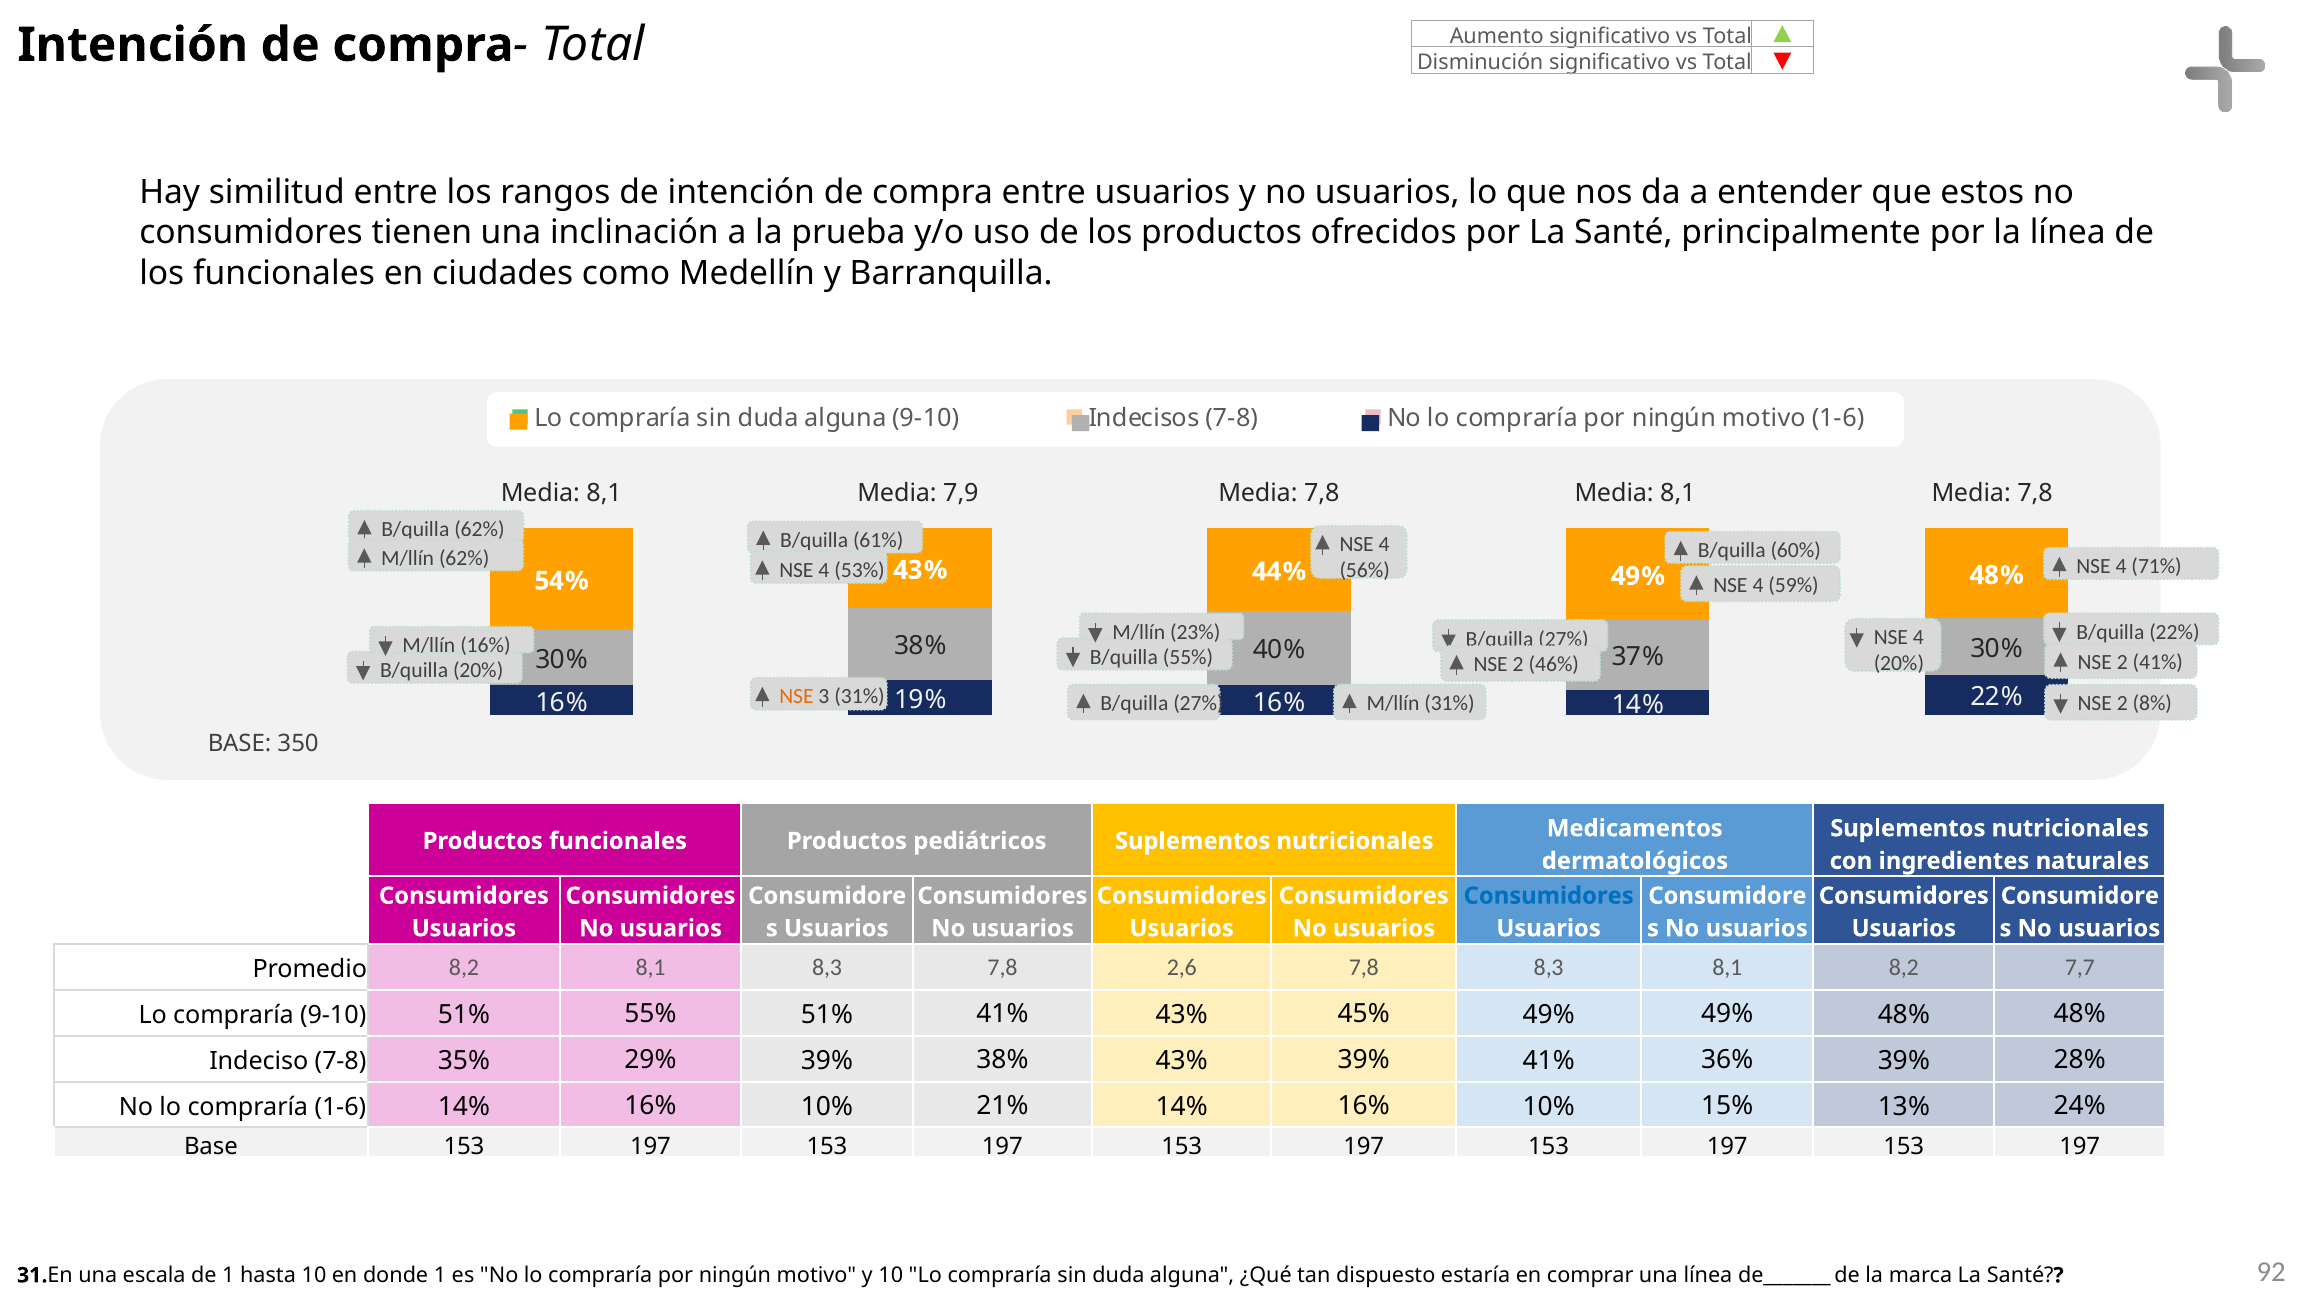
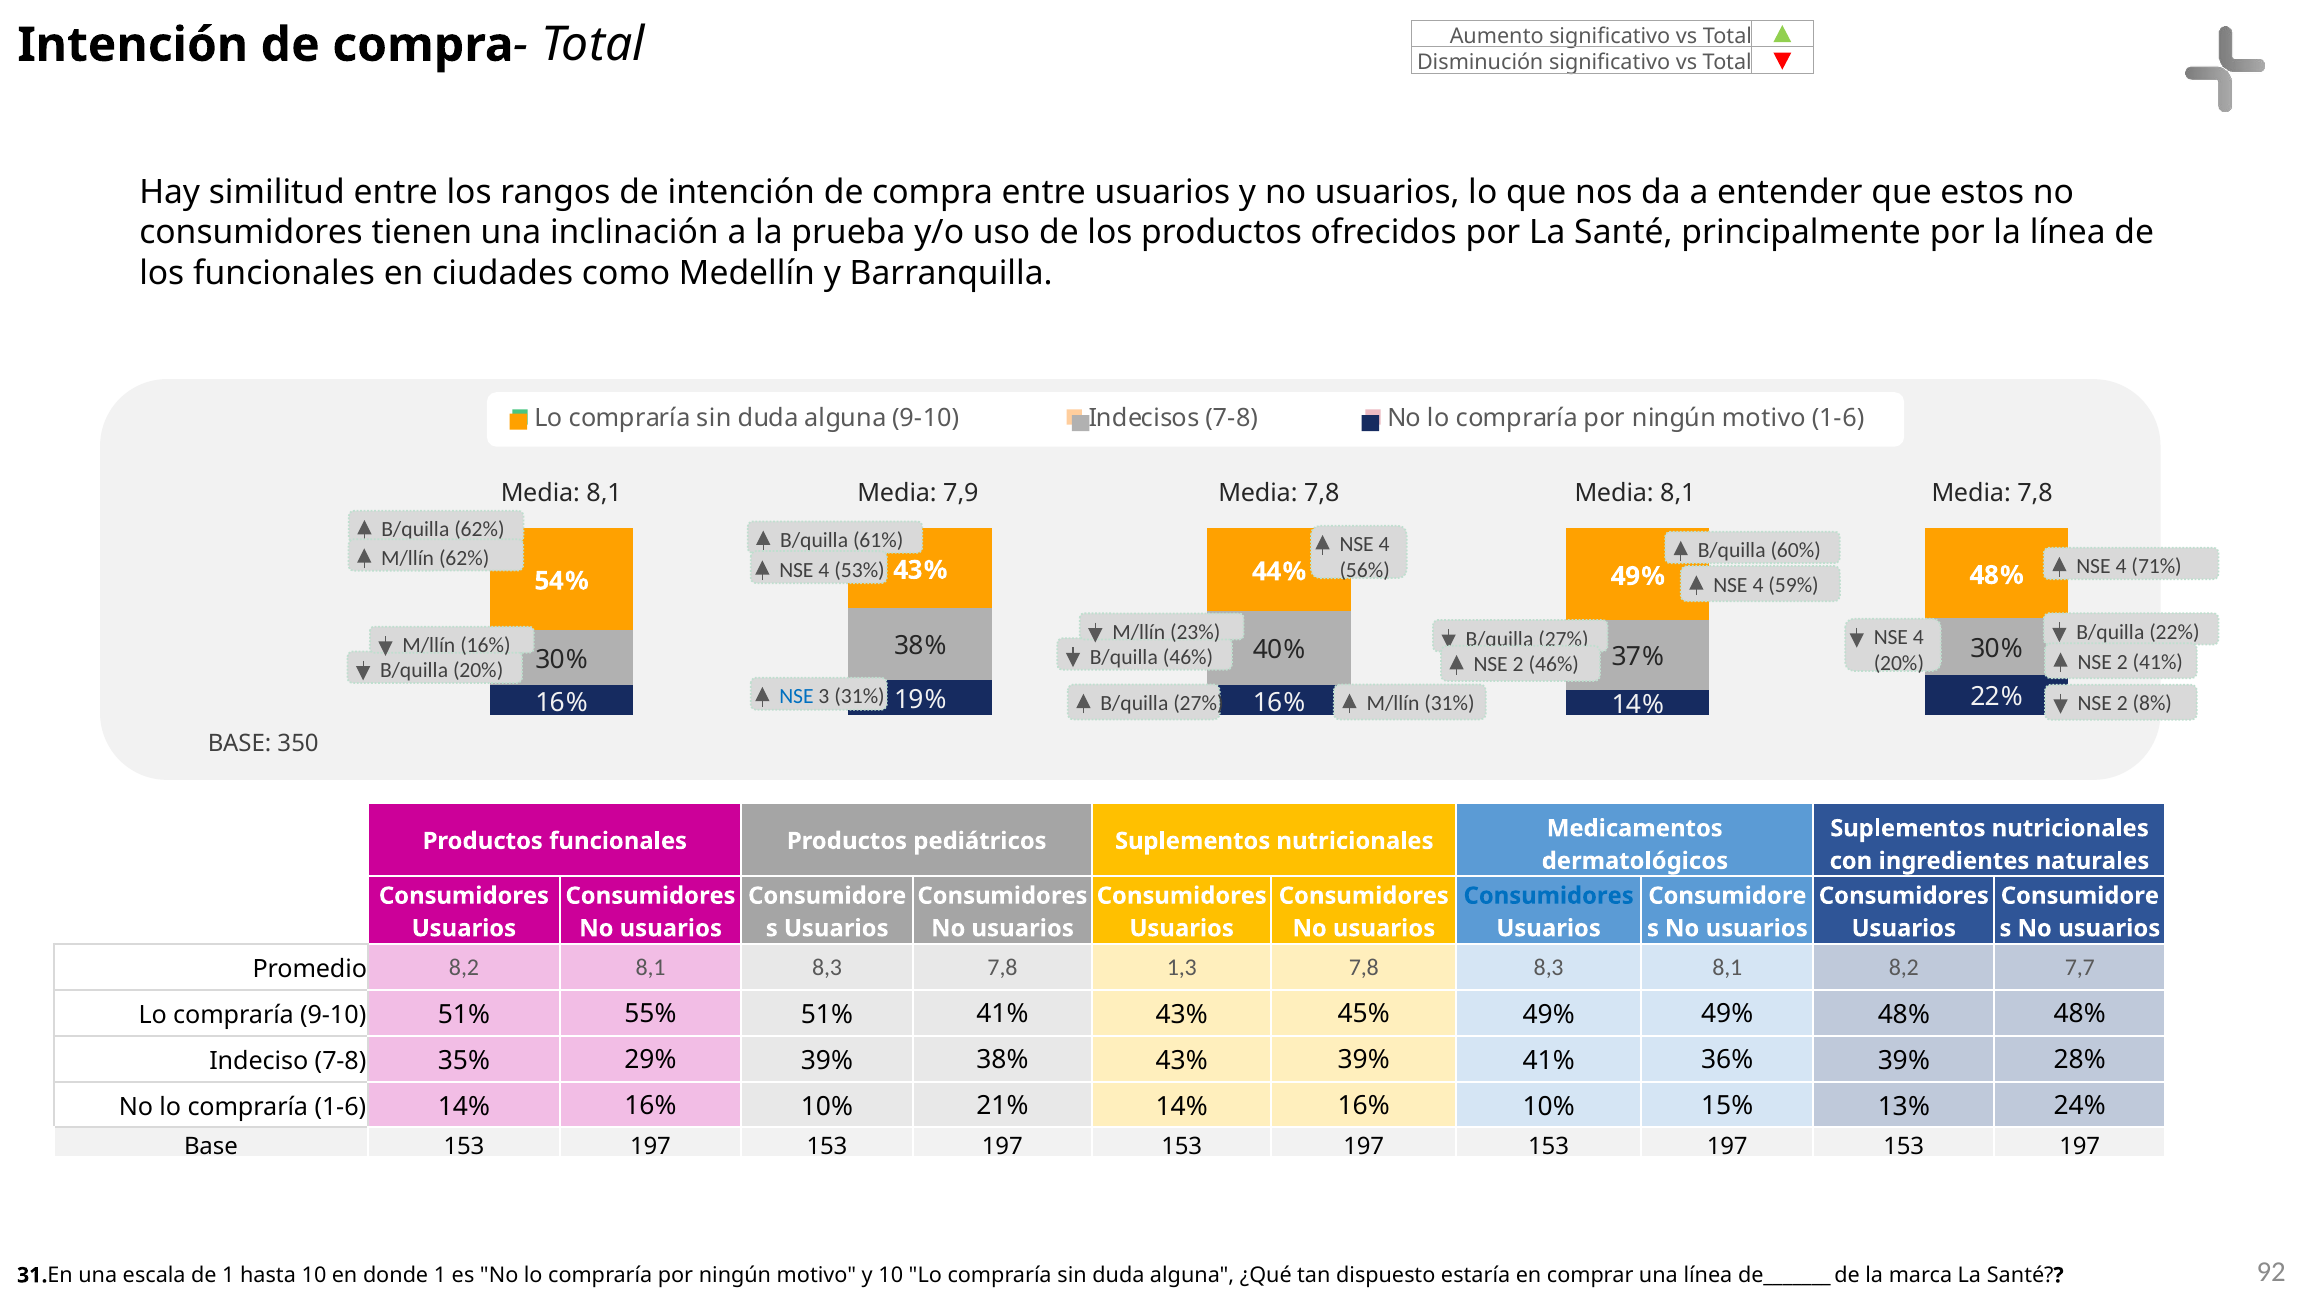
B/quilla 55%: 55% -> 46%
NSE at (796, 696) colour: orange -> blue
2,6: 2,6 -> 1,3
